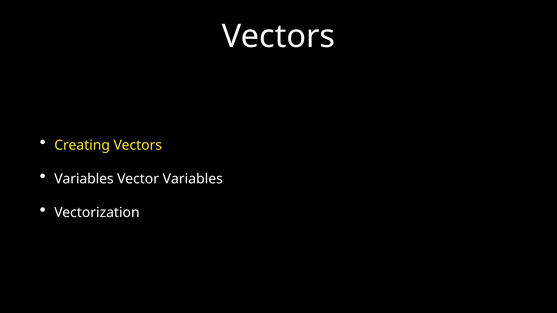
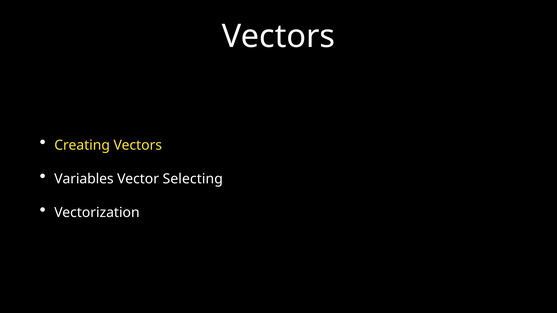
Vector Variables: Variables -> Selecting
